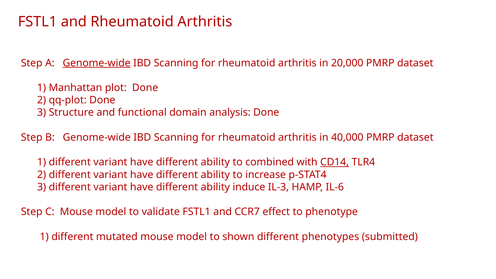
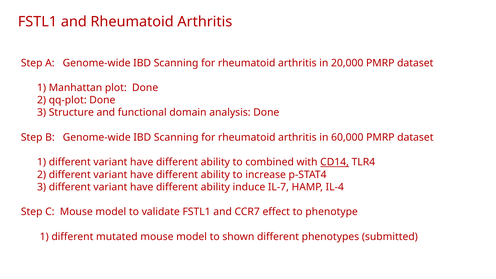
Genome-wide at (97, 63) underline: present -> none
40,000: 40,000 -> 60,000
IL-3: IL-3 -> IL-7
IL-6: IL-6 -> IL-4
